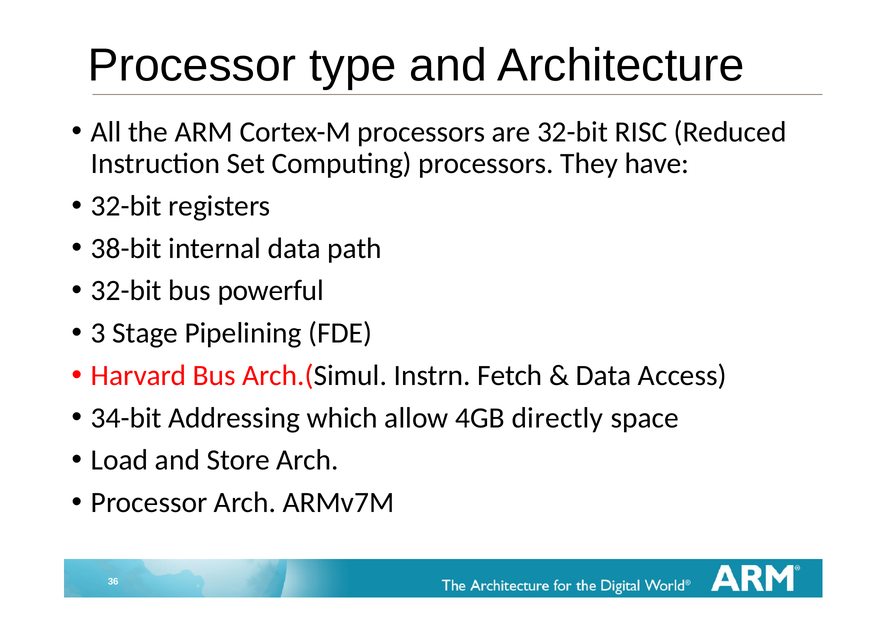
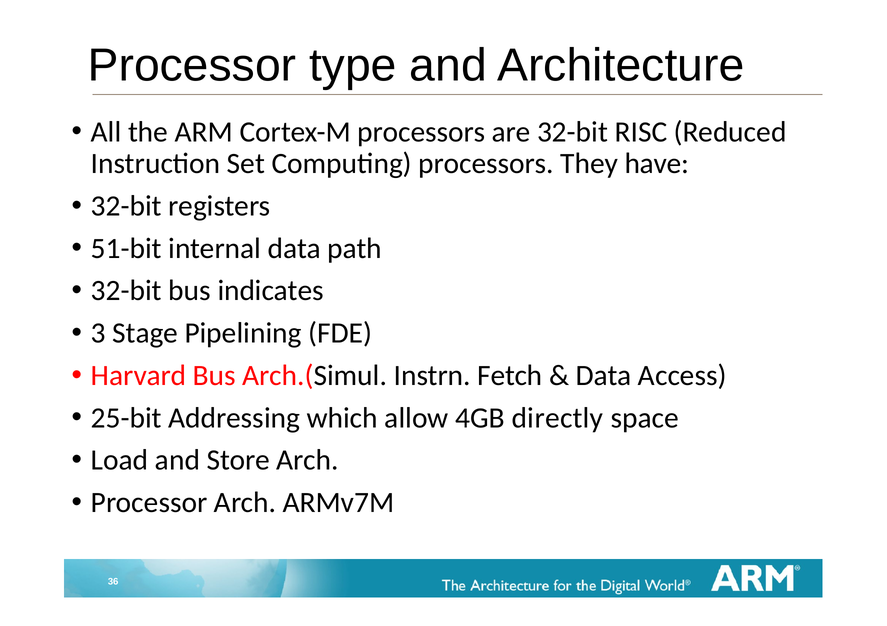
38-bit: 38-bit -> 51-bit
powerful: powerful -> indicates
34-bit: 34-bit -> 25-bit
